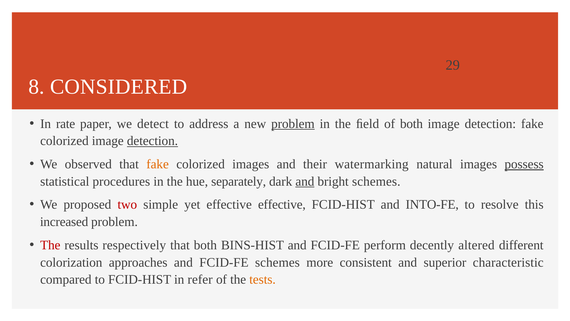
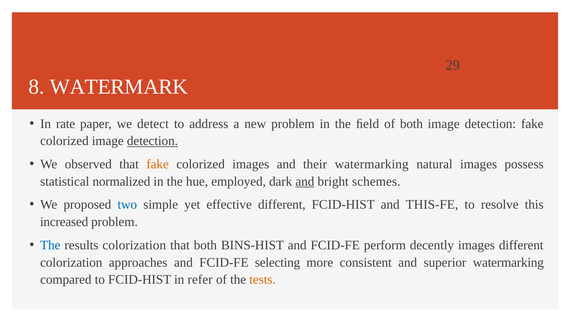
CONSIDERED: CONSIDERED -> WATERMARK
problem at (293, 124) underline: present -> none
possess underline: present -> none
procedures: procedures -> normalized
separately: separately -> employed
two colour: red -> blue
effective effective: effective -> different
INTO-FE: INTO-FE -> THIS-FE
The at (50, 245) colour: red -> blue
results respectively: respectively -> colorization
decently altered: altered -> images
FCID-FE schemes: schemes -> selecting
superior characteristic: characteristic -> watermarking
